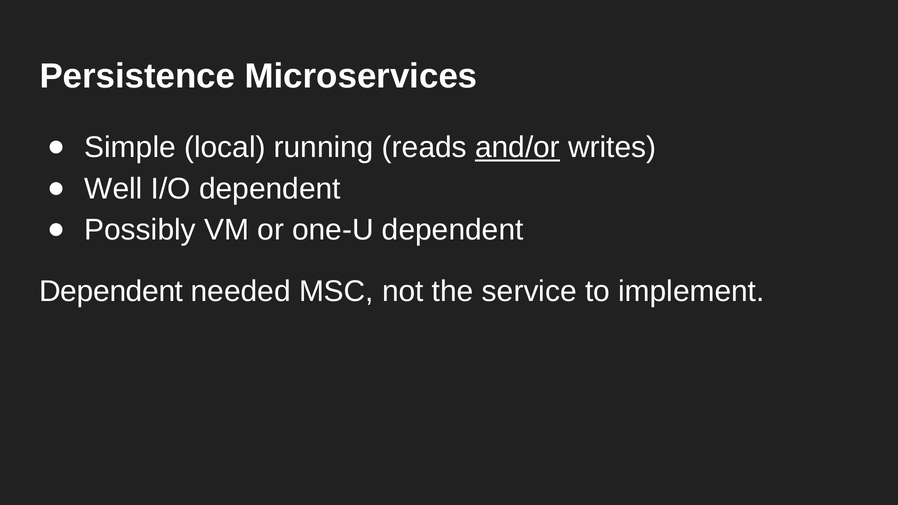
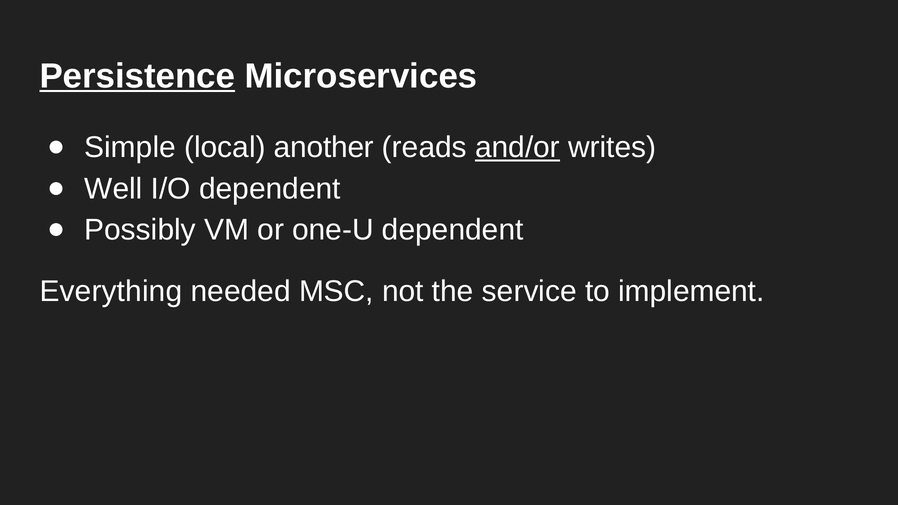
Persistence underline: none -> present
running: running -> another
Dependent at (111, 291): Dependent -> Everything
